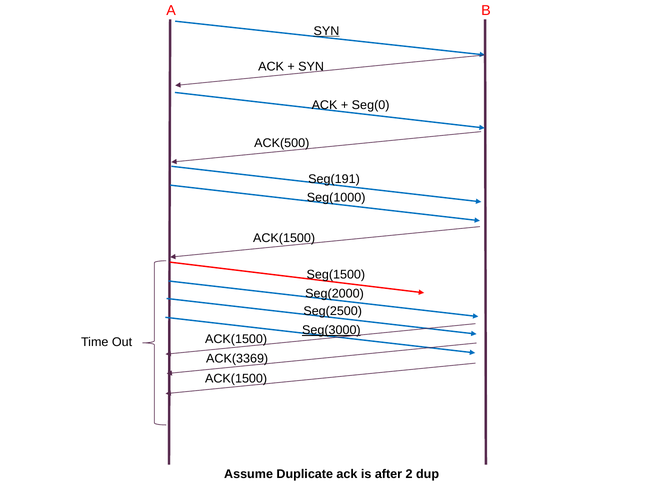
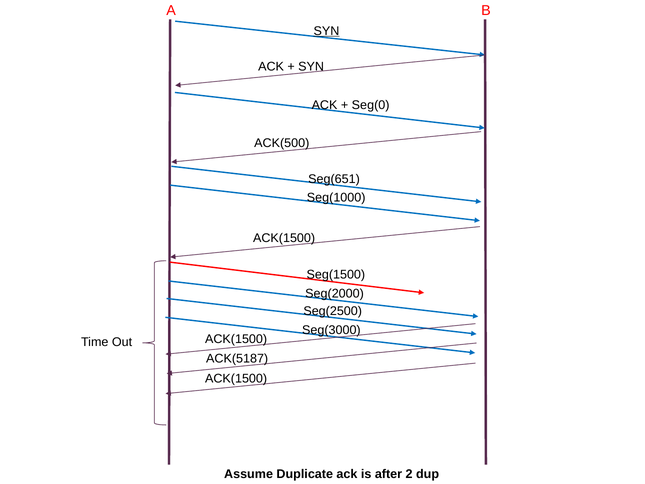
Seg(191: Seg(191 -> Seg(651
Seg(3000 underline: present -> none
ACK(3369: ACK(3369 -> ACK(5187
